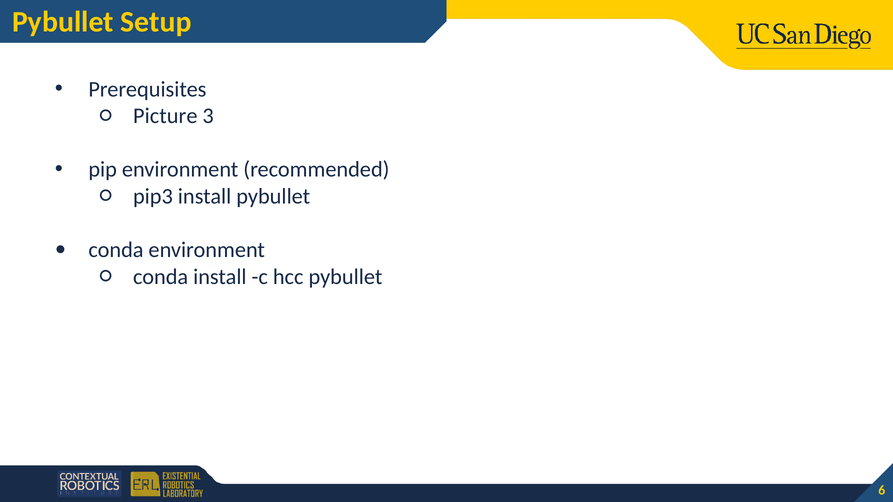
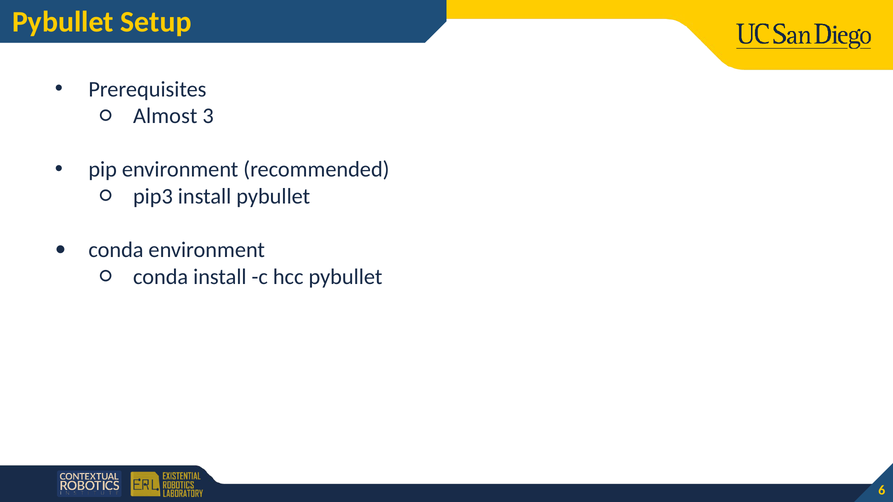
Picture: Picture -> Almost
